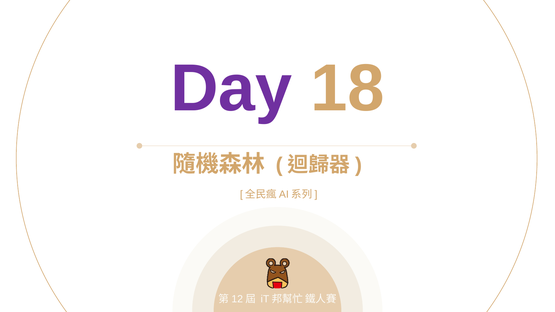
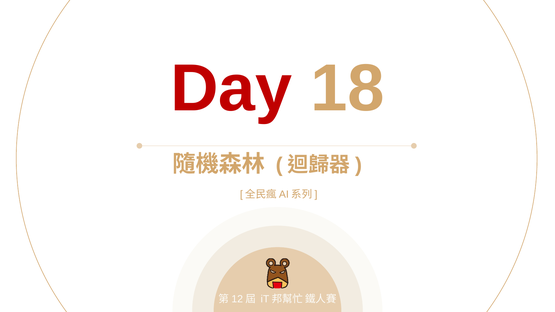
Day colour: purple -> red
